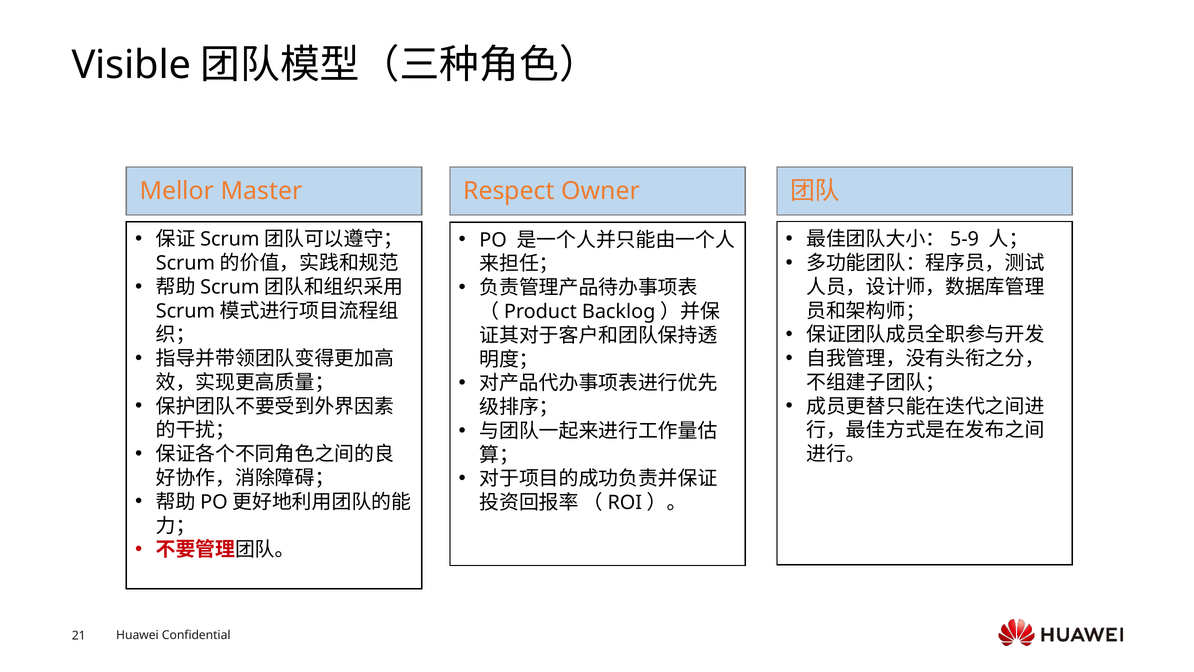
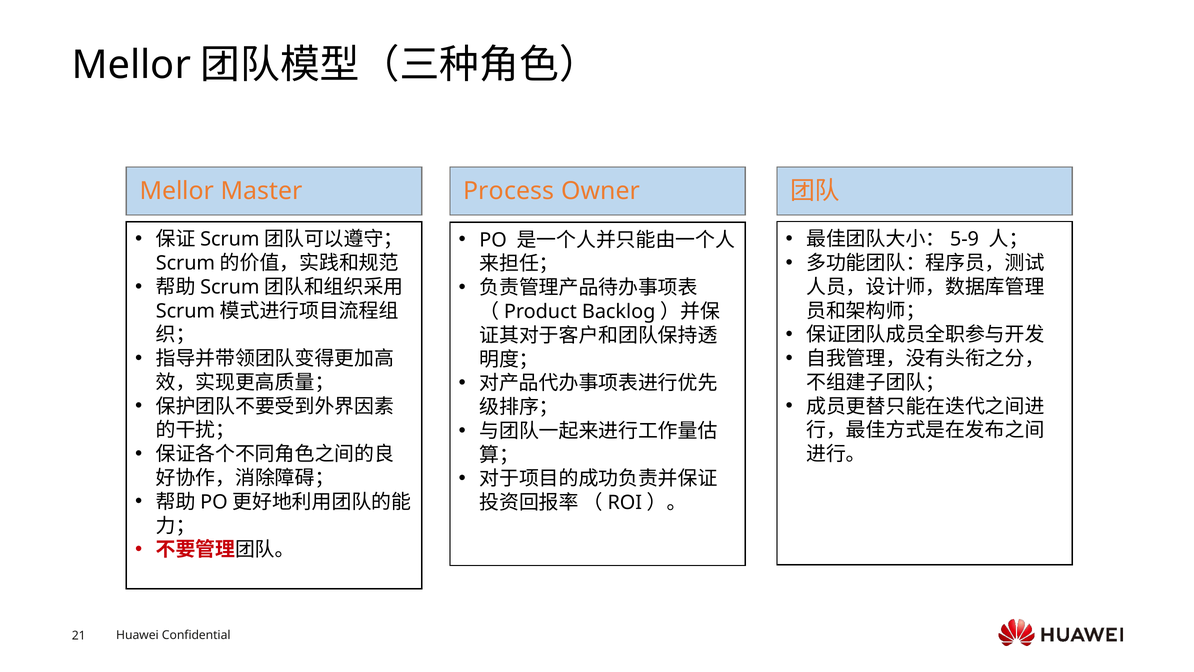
Visible at (131, 65): Visible -> Mellor
Respect: Respect -> Process
